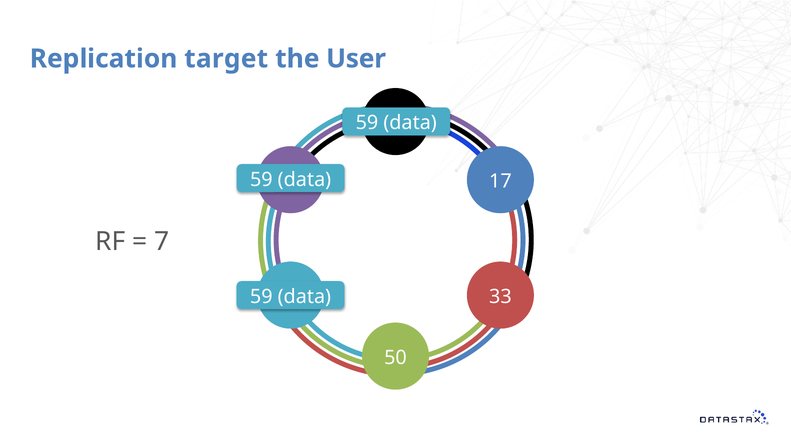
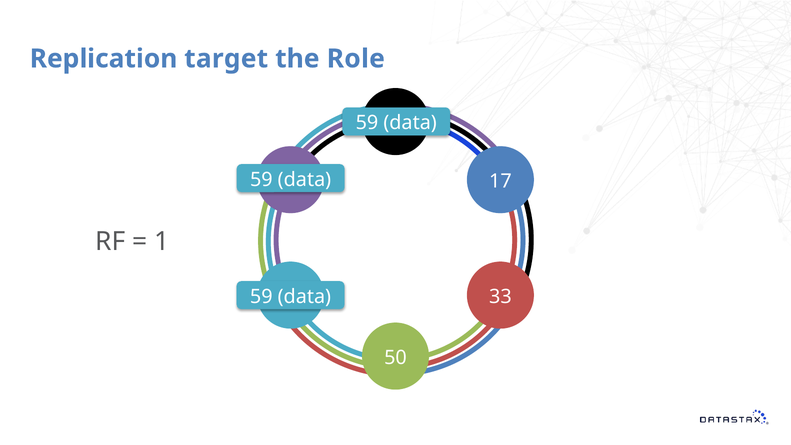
User: User -> Role
7: 7 -> 1
